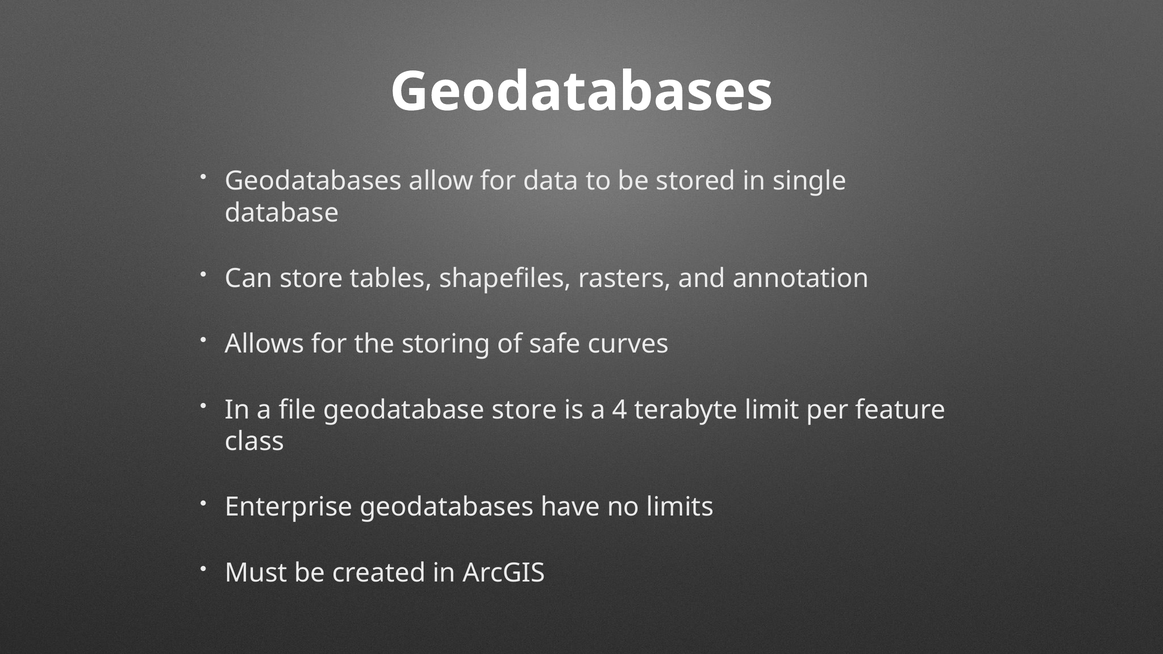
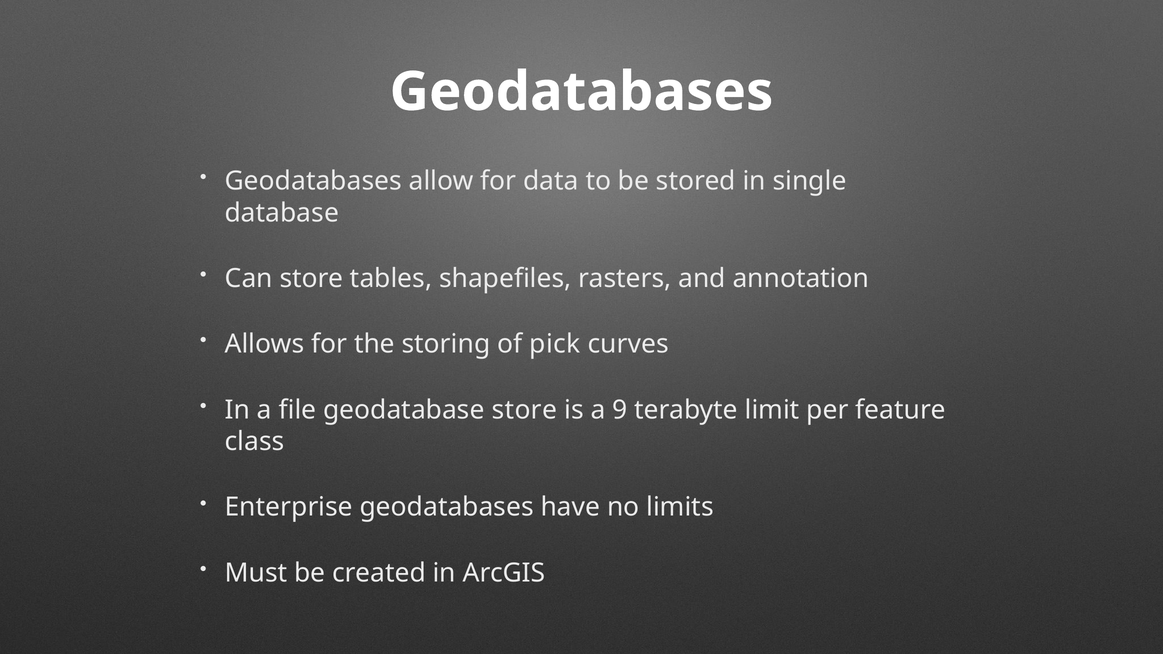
safe: safe -> pick
4: 4 -> 9
